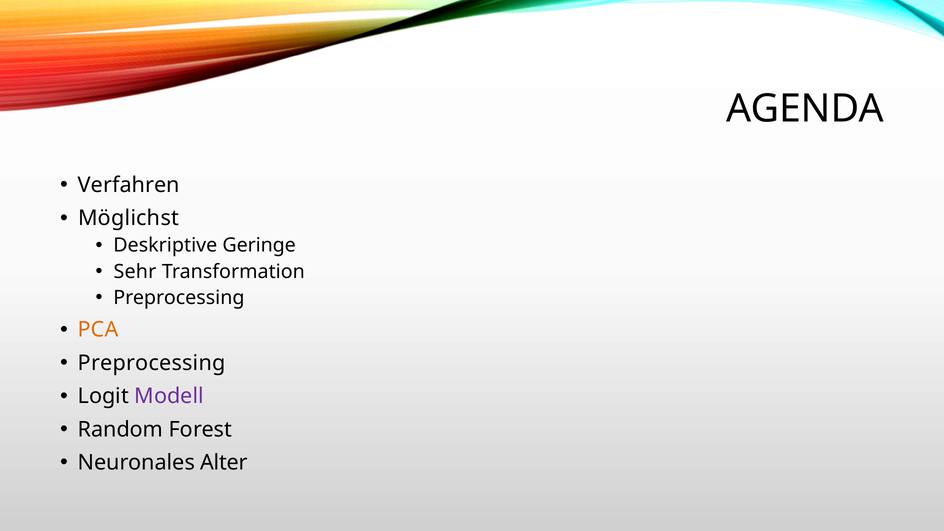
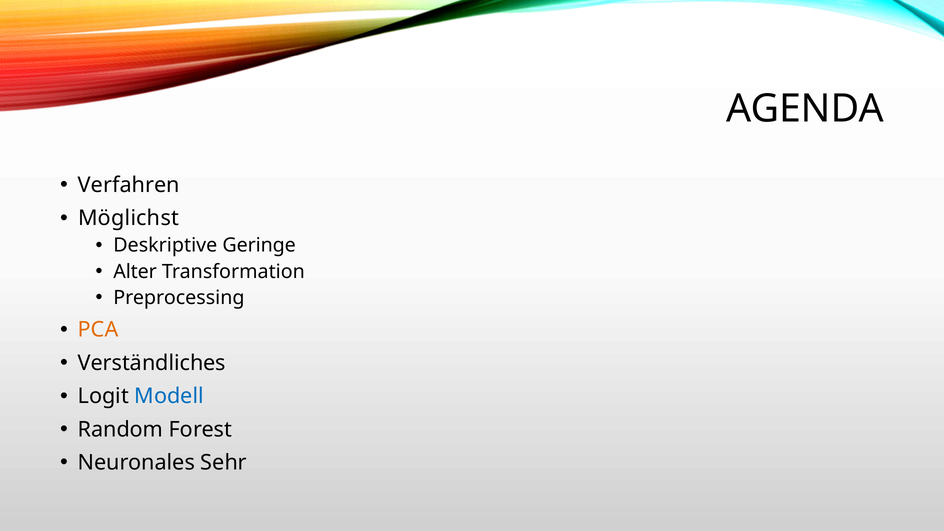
Sehr: Sehr -> Alter
Preprocessing at (152, 363): Preprocessing -> Verständliches
Modell colour: purple -> blue
Alter: Alter -> Sehr
